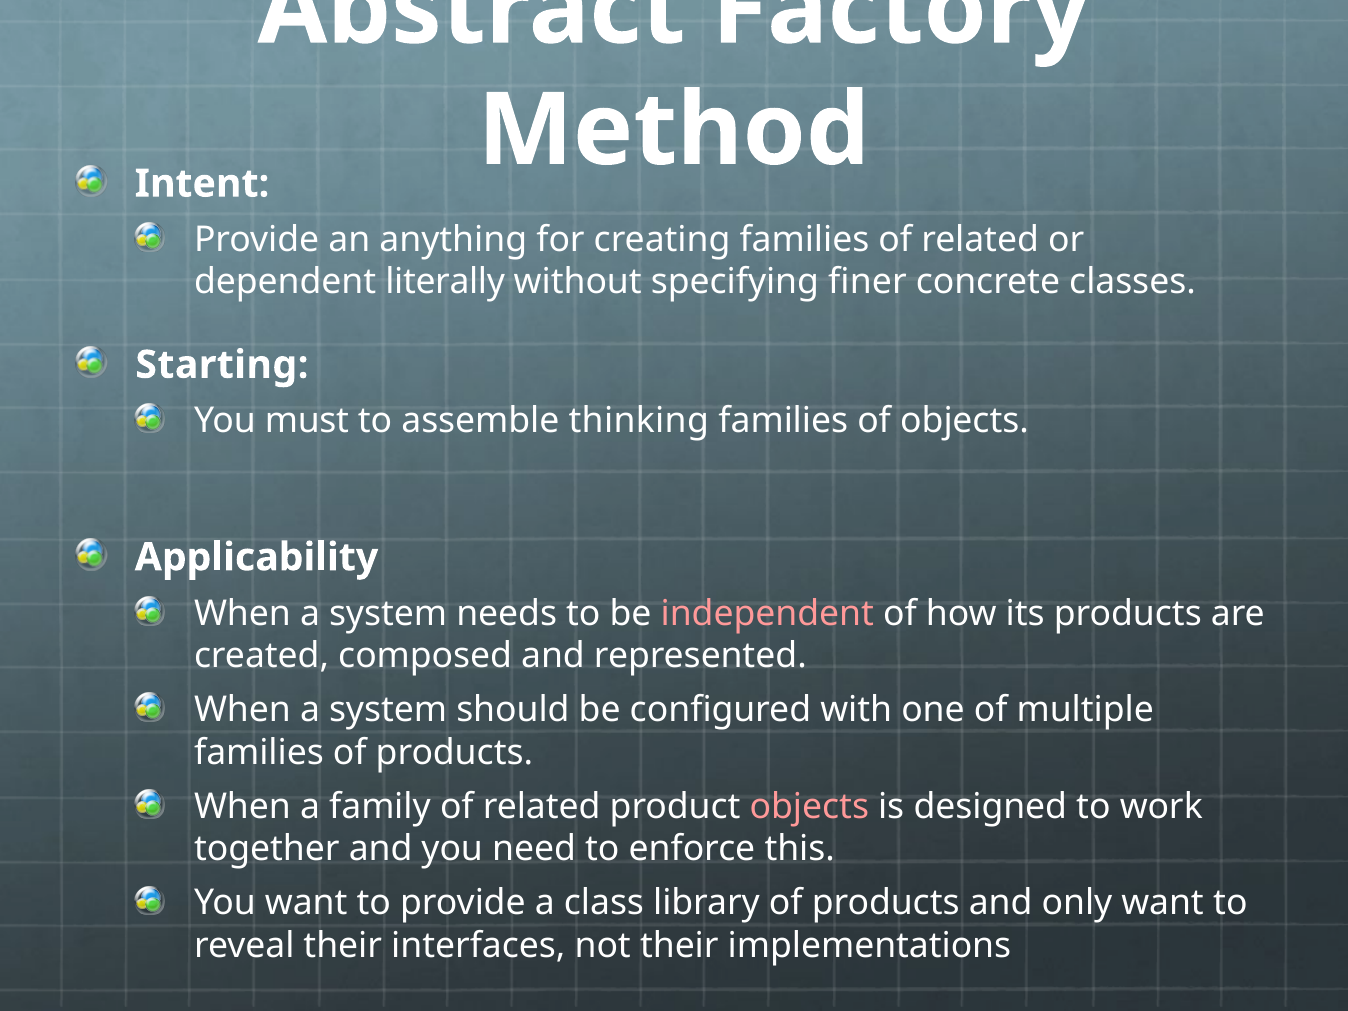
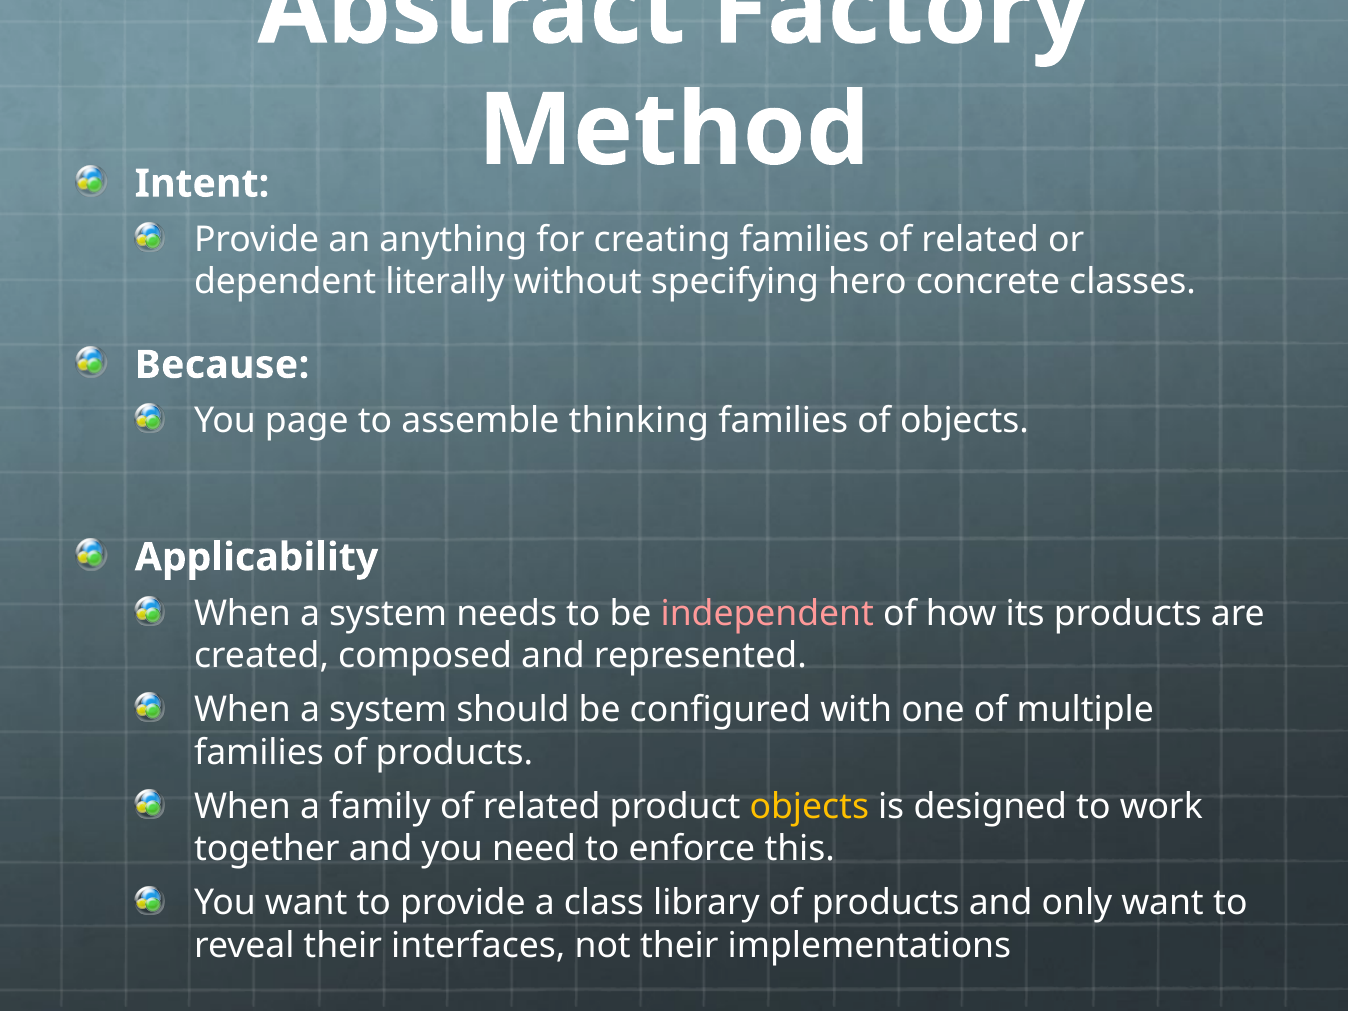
finer: finer -> hero
Starting: Starting -> Because
must: must -> page
objects at (809, 806) colour: pink -> yellow
